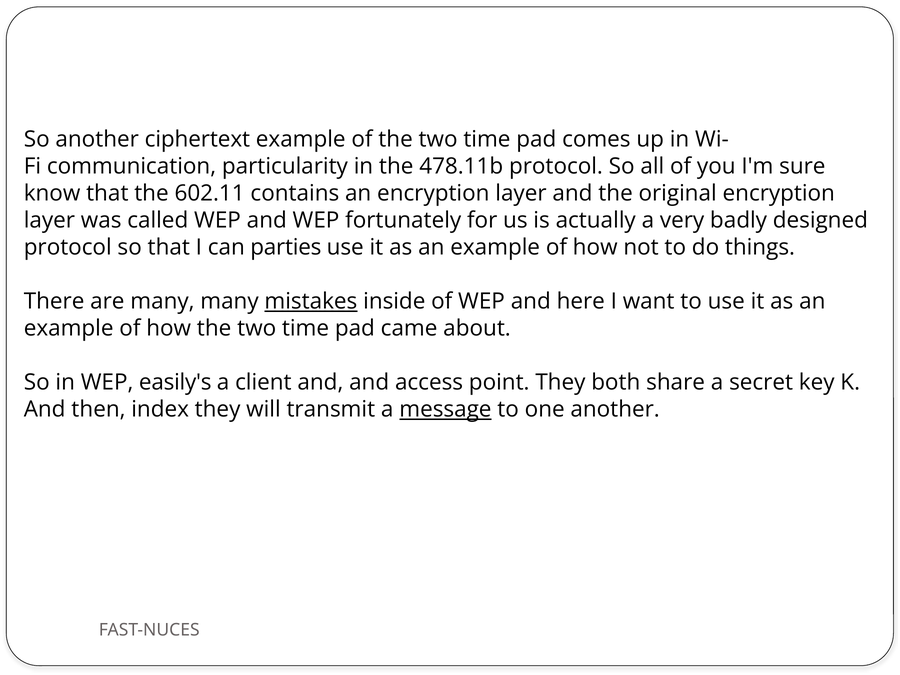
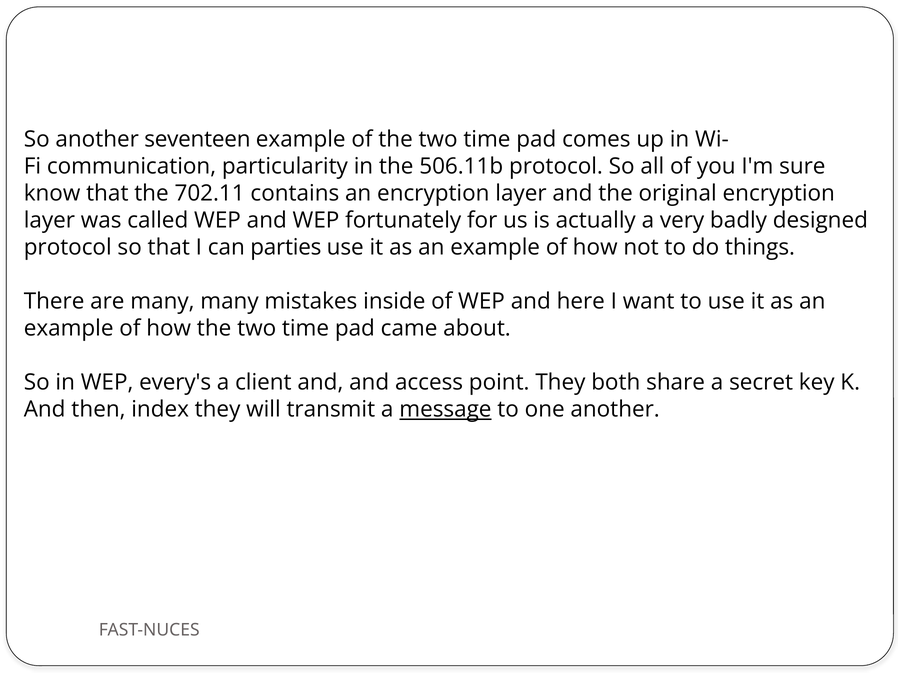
ciphertext: ciphertext -> seventeen
478.11b: 478.11b -> 506.11b
602.11: 602.11 -> 702.11
mistakes underline: present -> none
easily's: easily's -> every's
